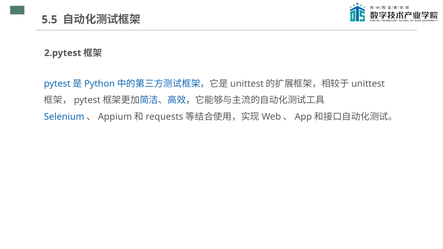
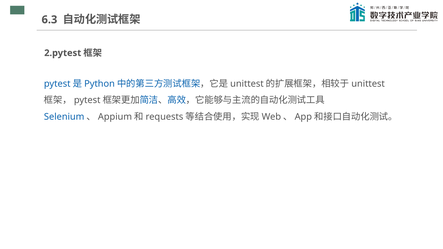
5.5: 5.5 -> 6.3
